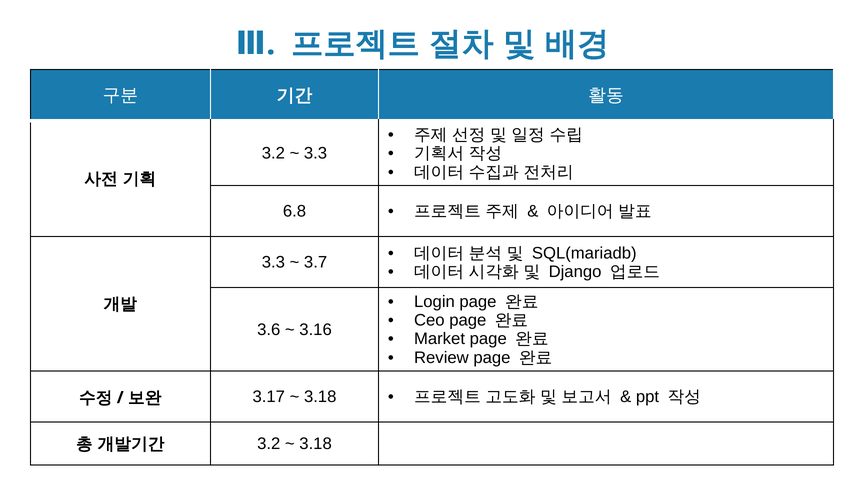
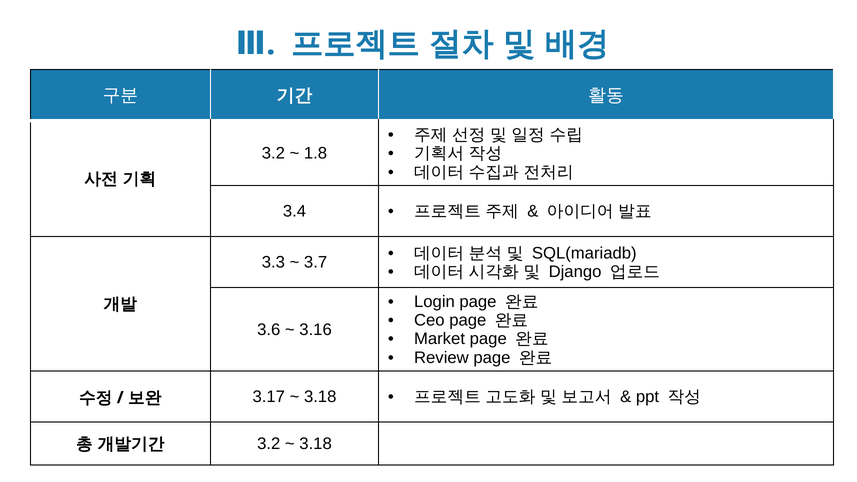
3.3 at (316, 153): 3.3 -> 1.8
6.8: 6.8 -> 3.4
